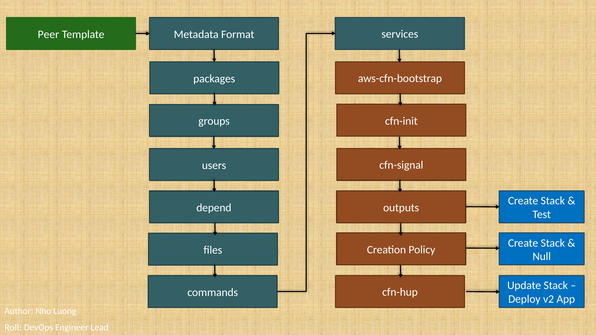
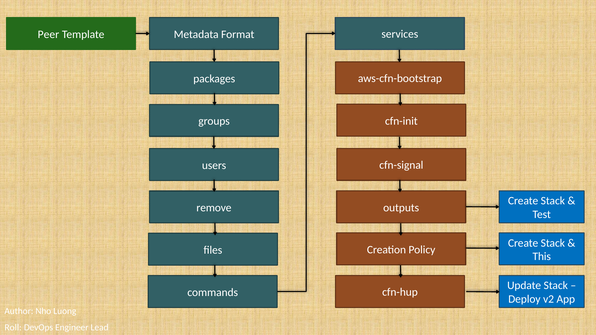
depend: depend -> remove
Null: Null -> This
